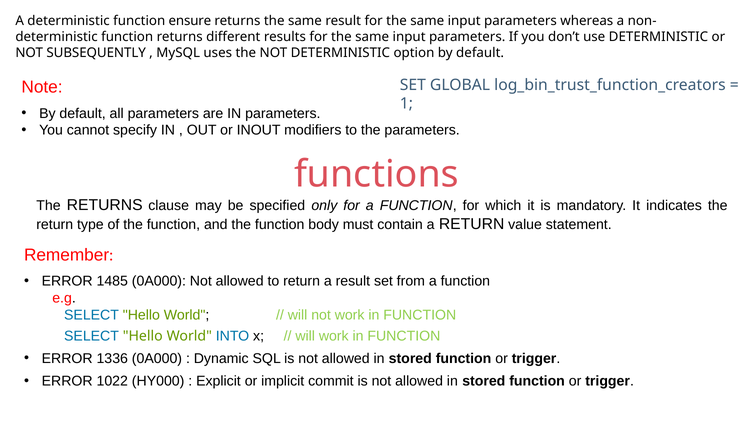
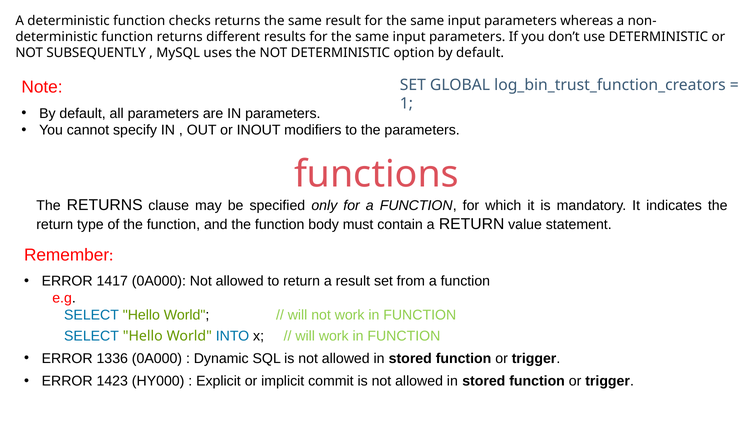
ensure: ensure -> checks
1485: 1485 -> 1417
1022: 1022 -> 1423
